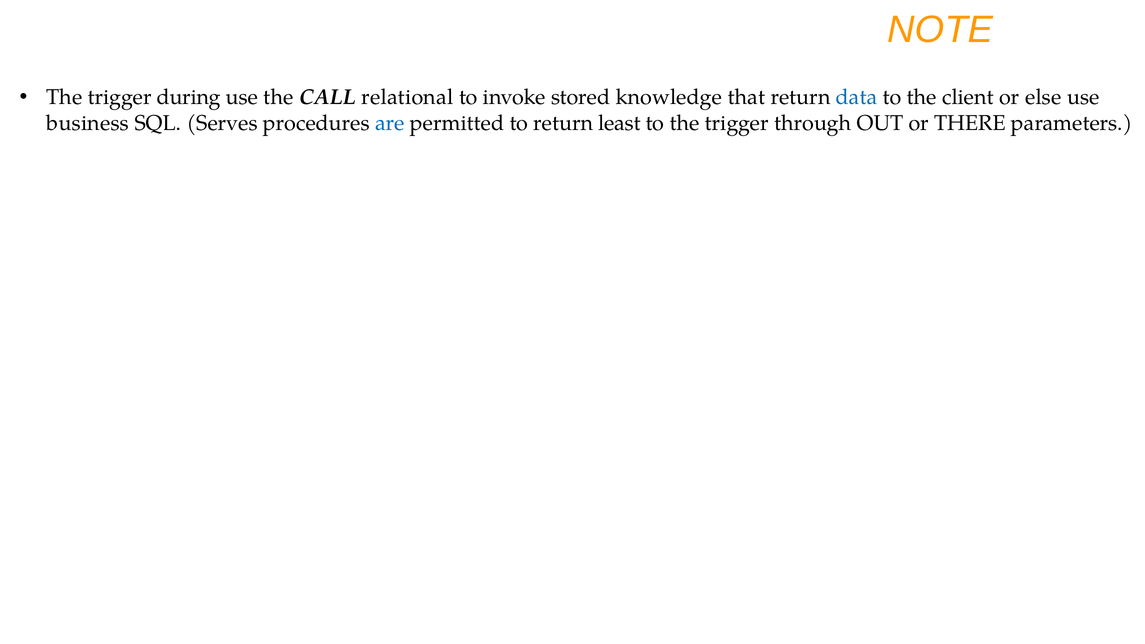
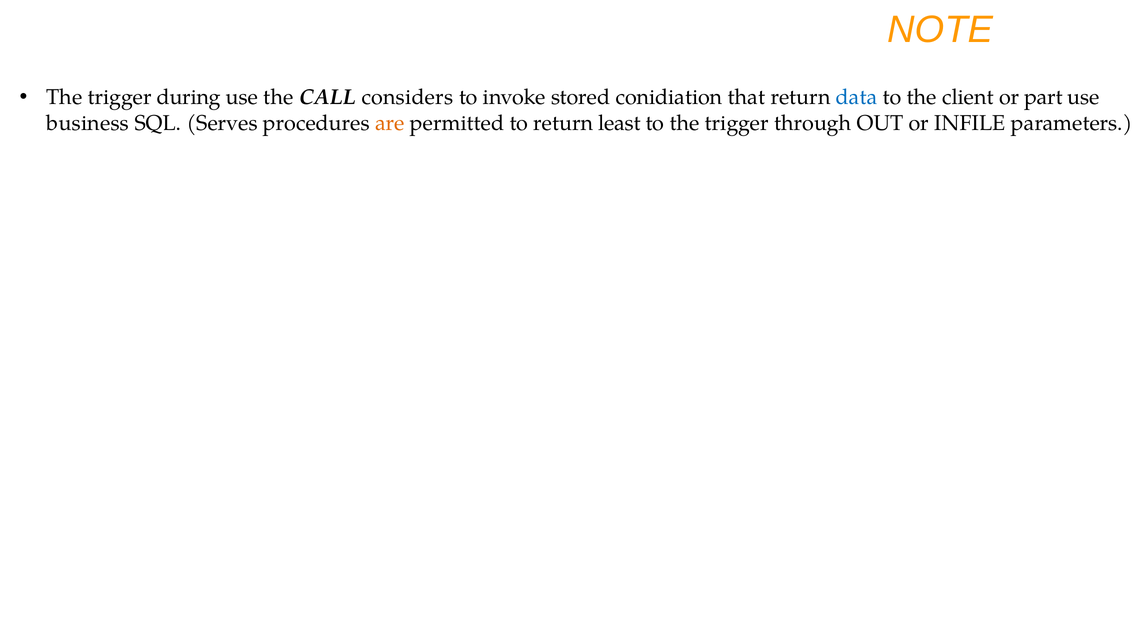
relational: relational -> considers
knowledge: knowledge -> conidiation
else: else -> part
are colour: blue -> orange
THERE: THERE -> INFILE
